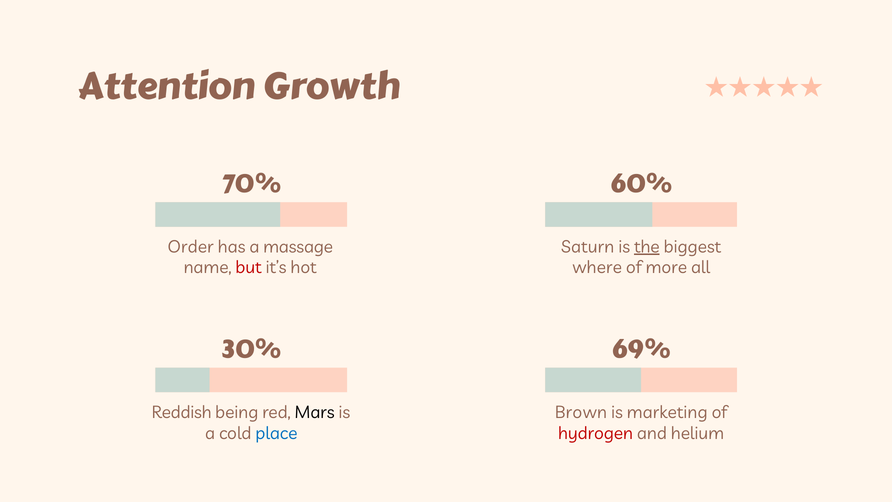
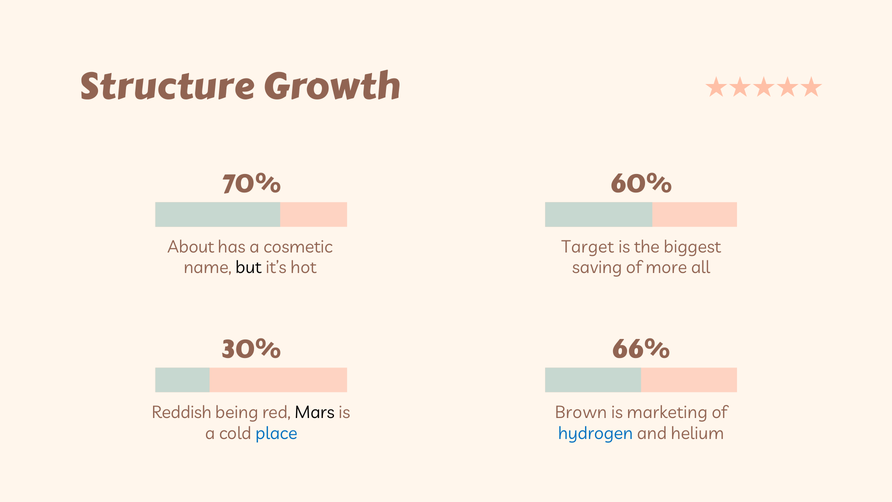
Attention: Attention -> Structure
Order: Order -> About
massage: massage -> cosmetic
Saturn: Saturn -> Target
the underline: present -> none
but colour: red -> black
where: where -> saving
69%: 69% -> 66%
hydrogen colour: red -> blue
